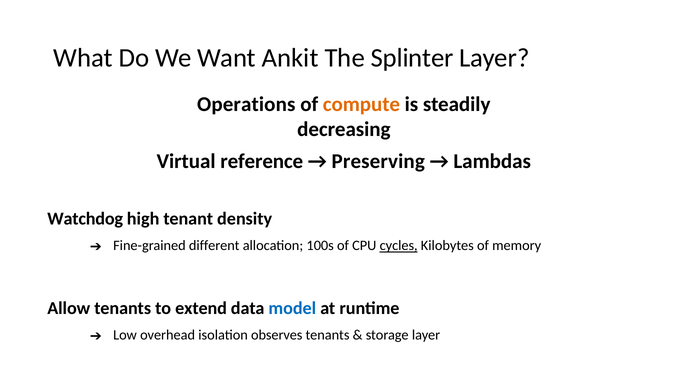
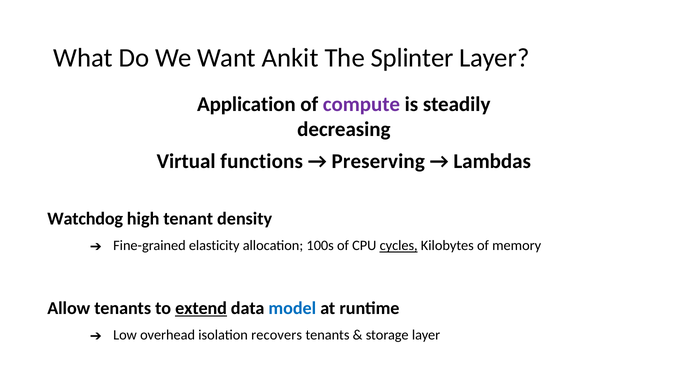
Operations: Operations -> Application
compute colour: orange -> purple
reference: reference -> functions
different: different -> elasticity
extend underline: none -> present
observes: observes -> recovers
